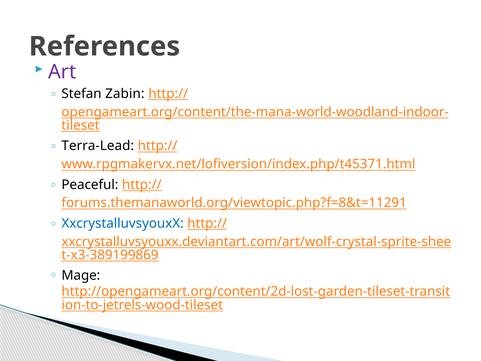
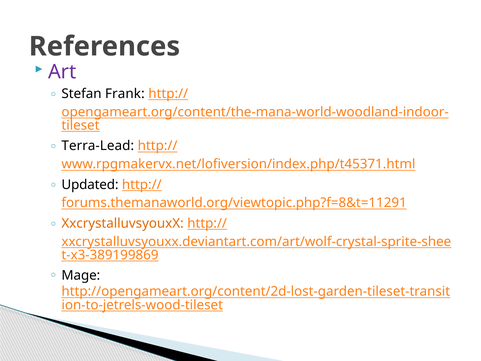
Zabin: Zabin -> Frank
Peaceful: Peaceful -> Updated
XxcrystalluvsyouxX colour: blue -> orange
